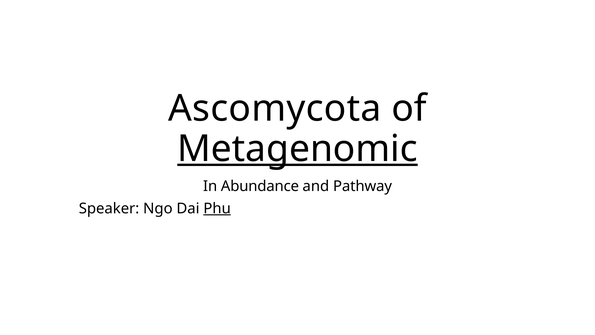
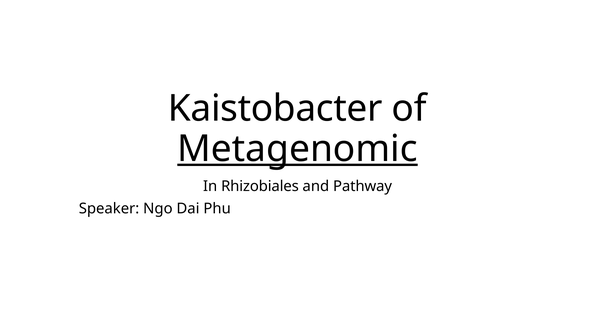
Ascomycota: Ascomycota -> Kaistobacter
Abundance: Abundance -> Rhizobiales
Phu underline: present -> none
